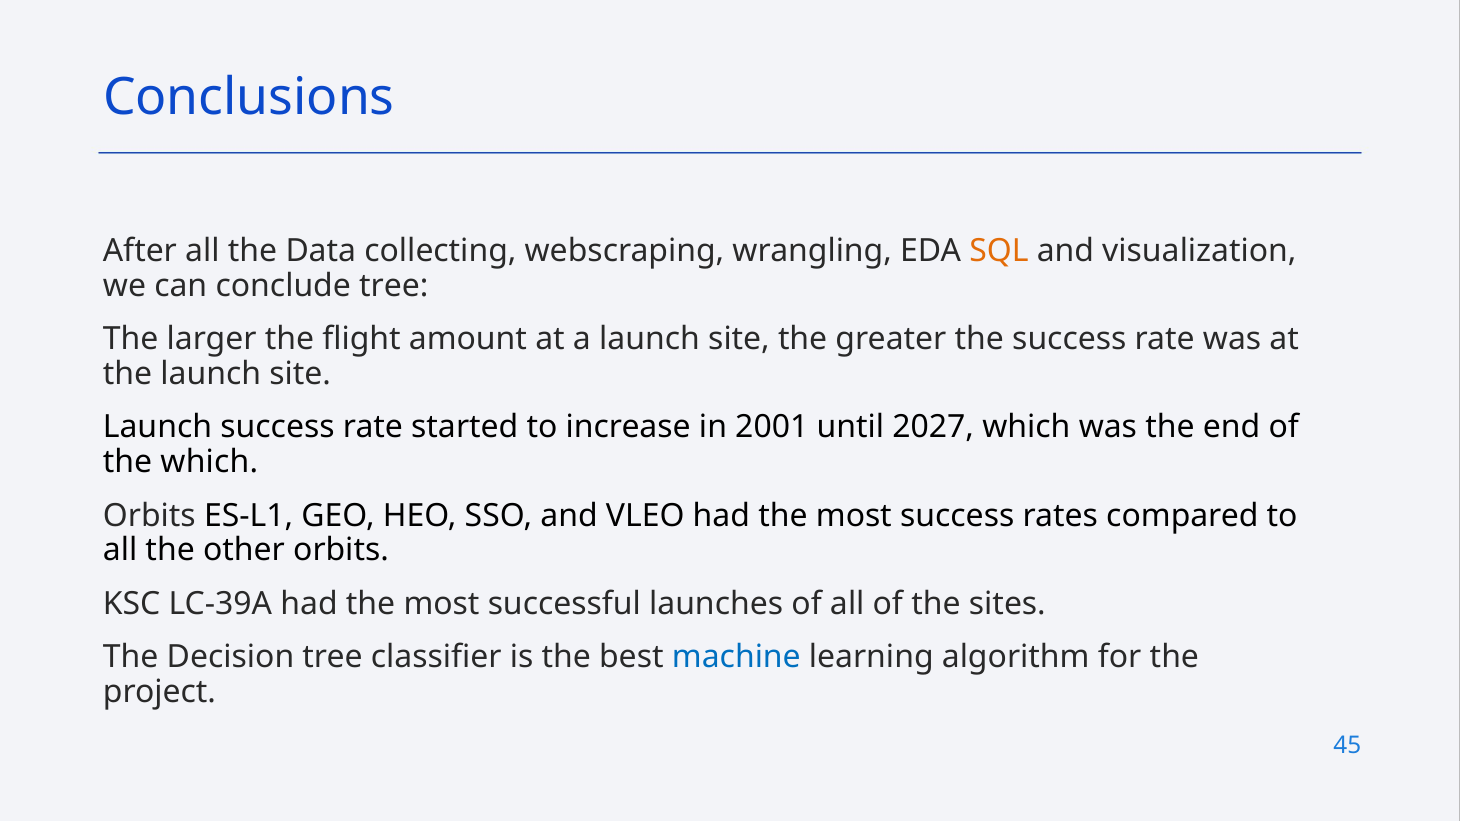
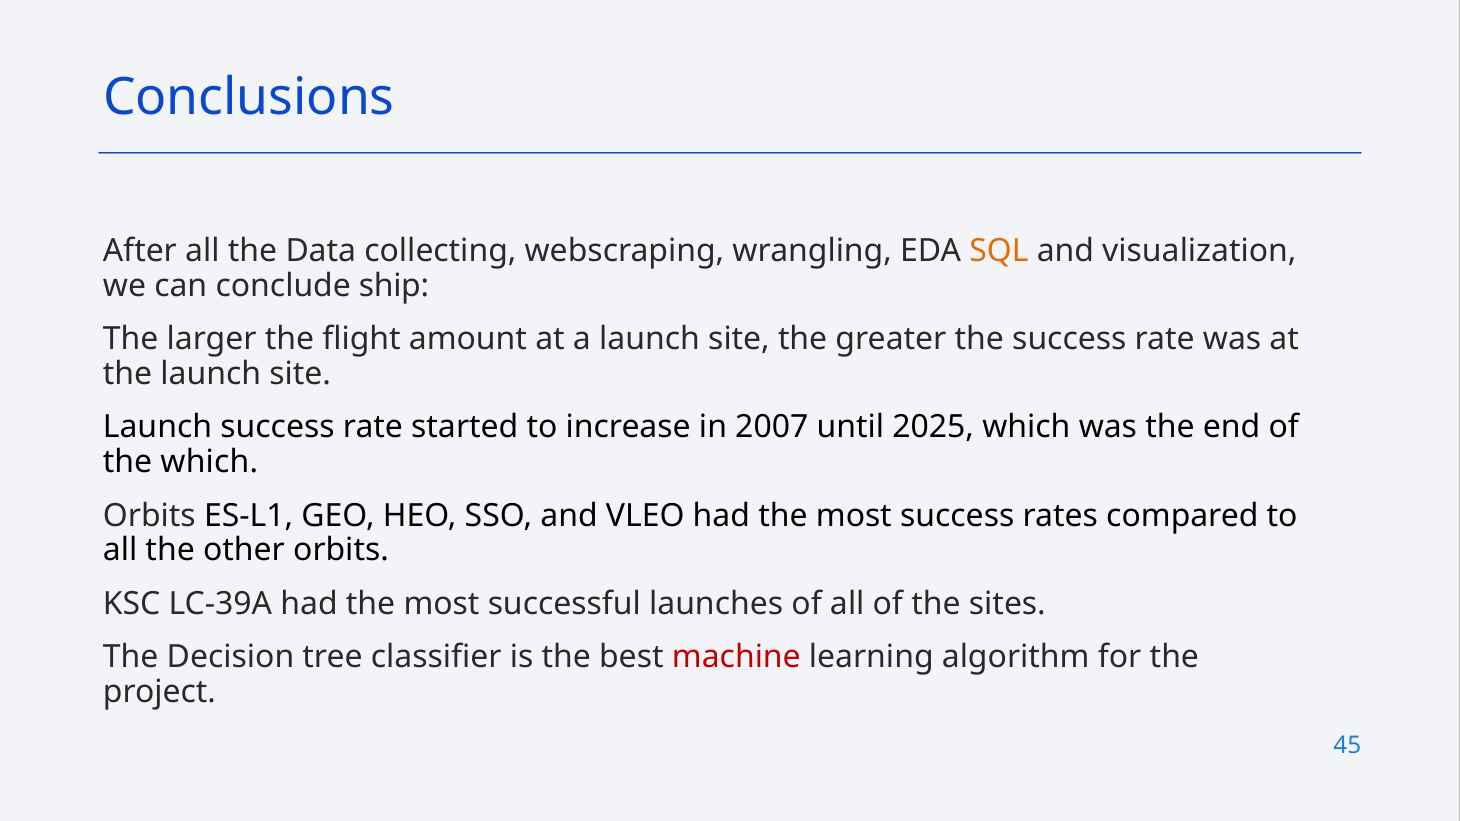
conclude tree: tree -> ship
2001: 2001 -> 2007
2027: 2027 -> 2025
machine colour: blue -> red
